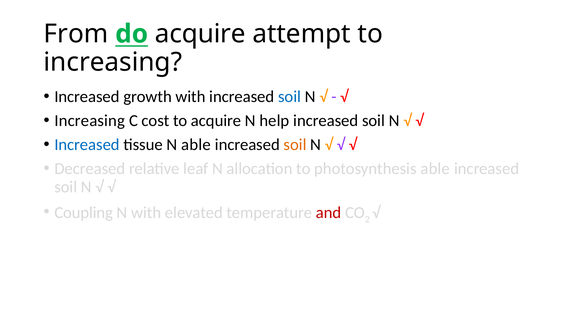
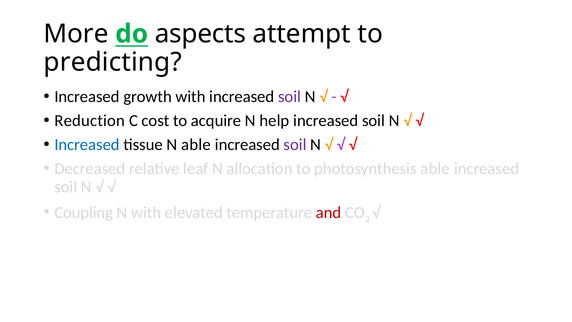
From: From -> More
do acquire: acquire -> aspects
increasing at (113, 62): increasing -> predicting
soil at (290, 97) colour: blue -> purple
Increasing at (90, 121): Increasing -> Reduction
soil at (295, 145) colour: orange -> purple
